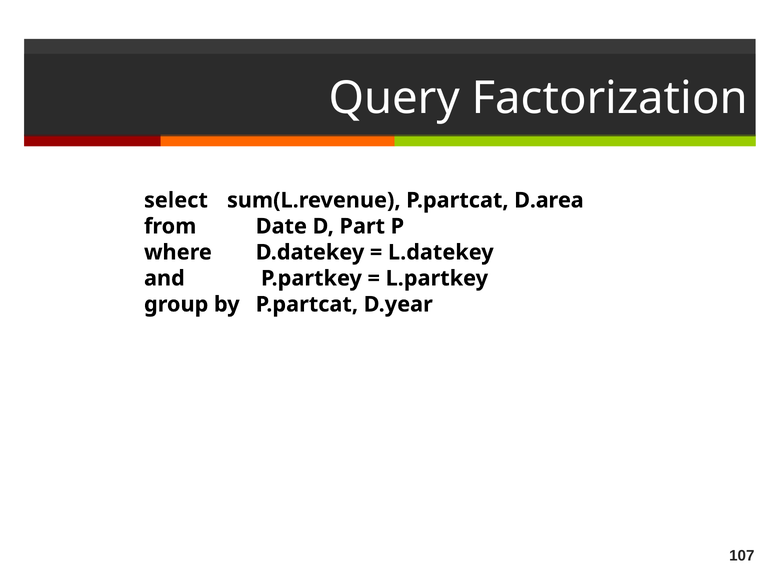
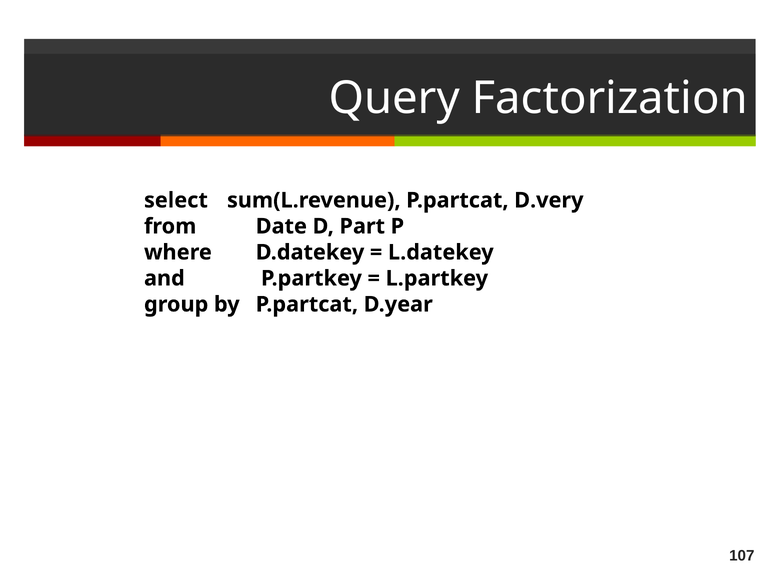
D.area: D.area -> D.very
